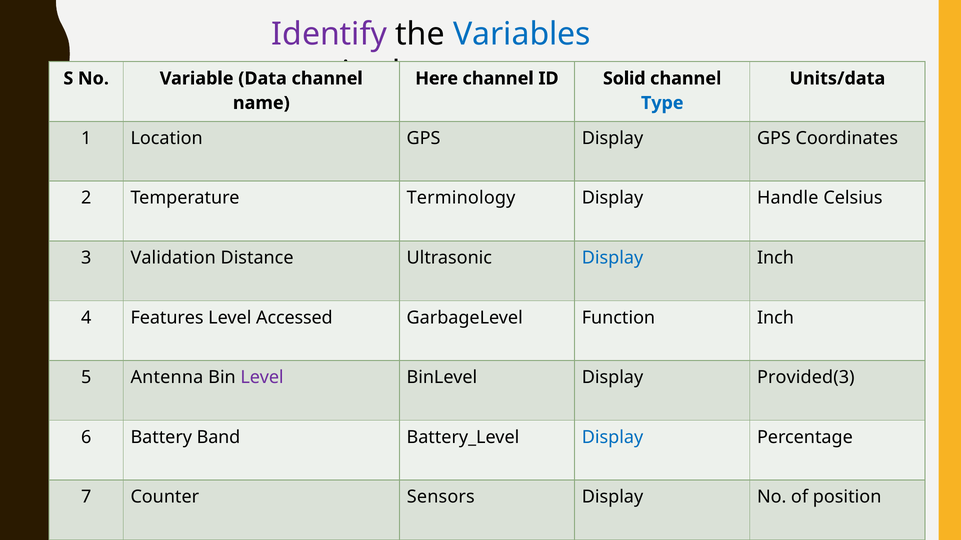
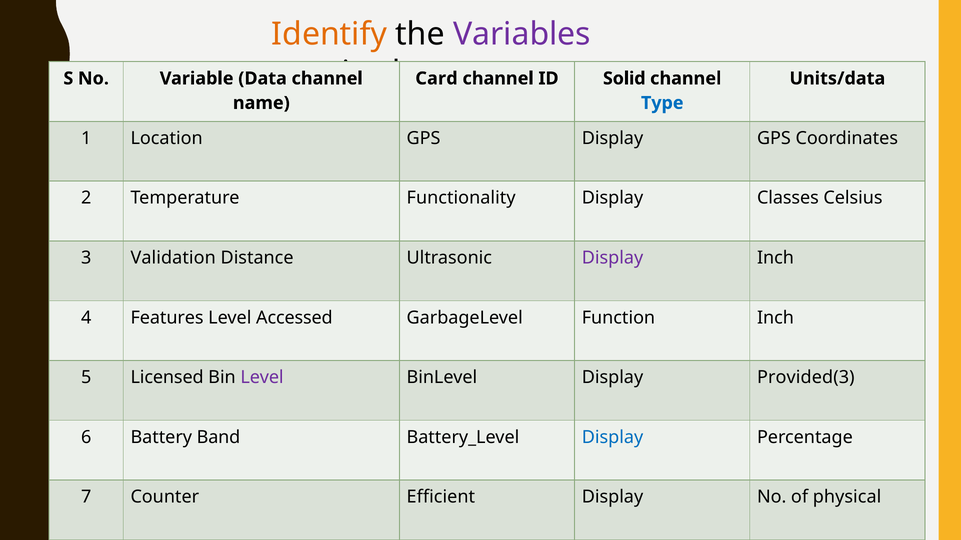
Identify colour: purple -> orange
Variables colour: blue -> purple
Here: Here -> Card
Terminology: Terminology -> Functionality
Handle: Handle -> Classes
Display at (613, 258) colour: blue -> purple
Antenna: Antenna -> Licensed
Sensors: Sensors -> Efficient
position: position -> physical
